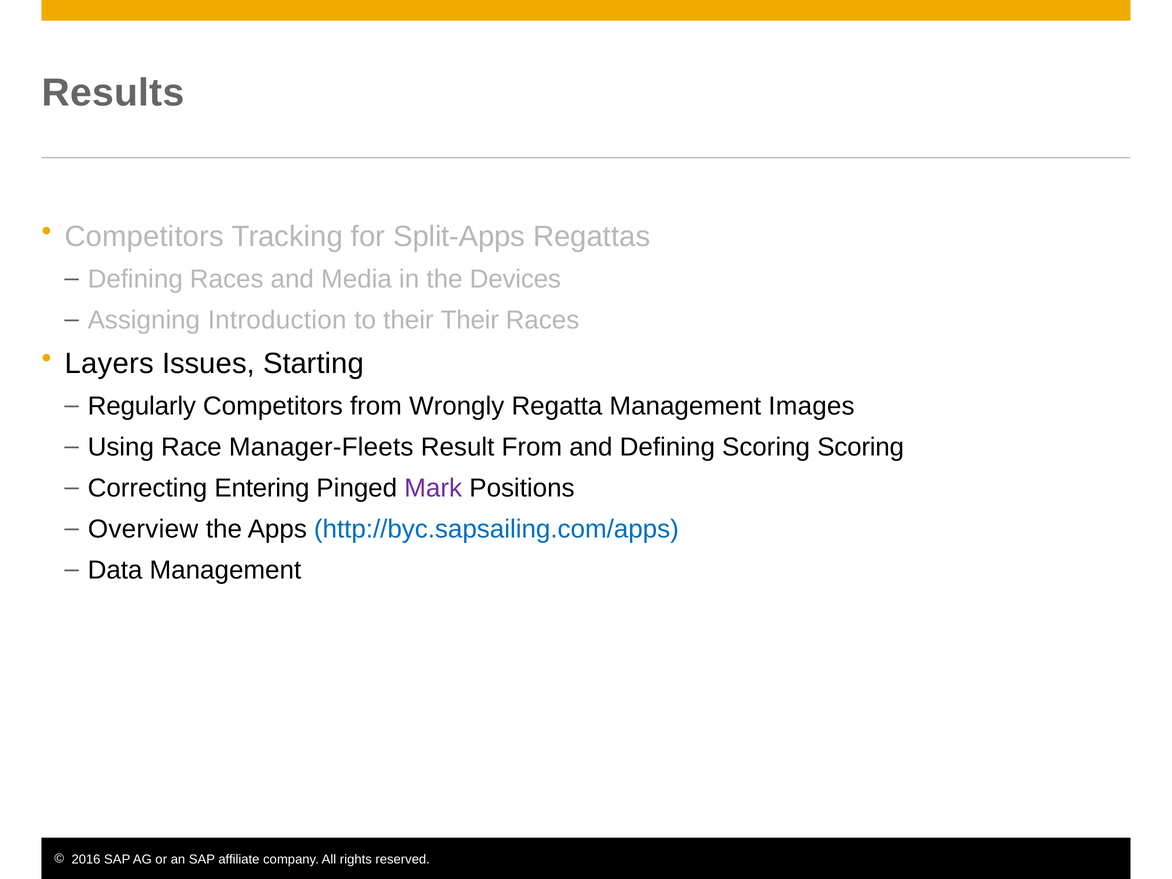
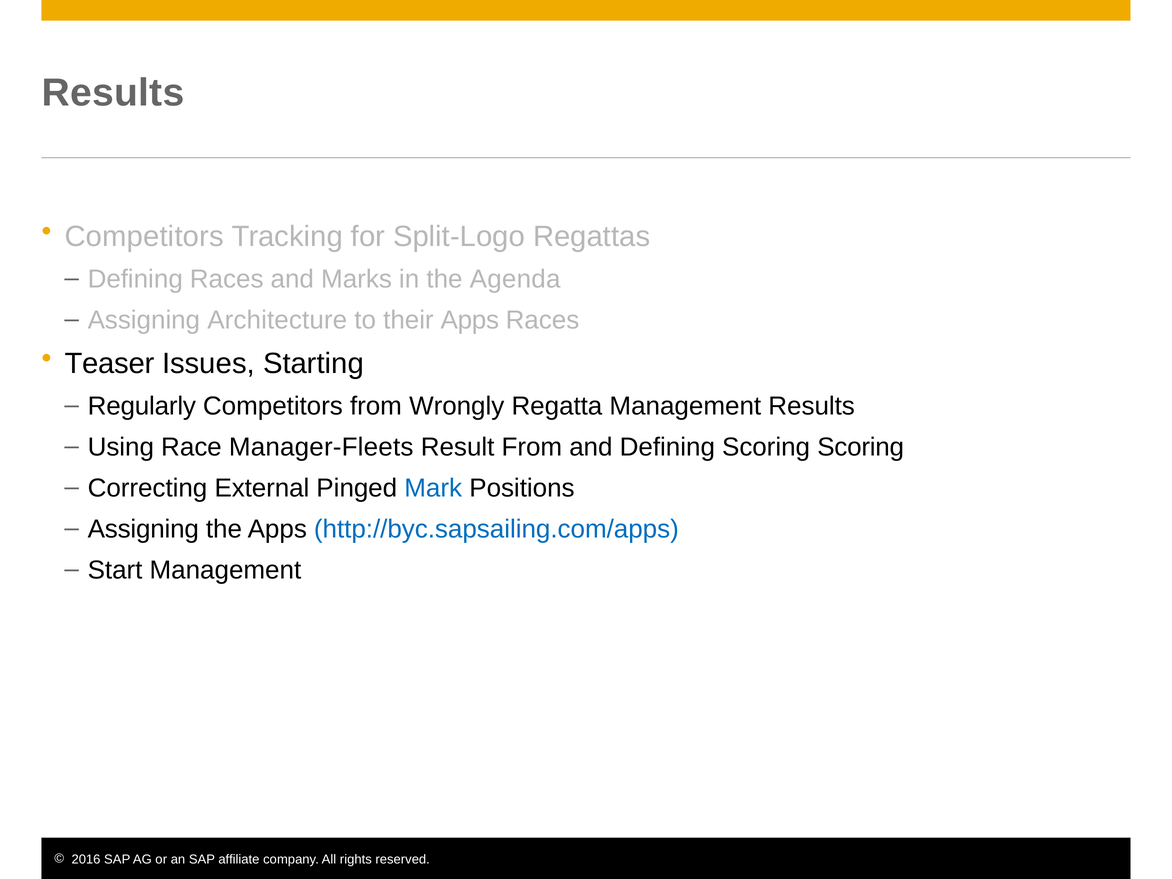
Split-Apps: Split-Apps -> Split-Logo
Media: Media -> Marks
Devices: Devices -> Agenda
Introduction: Introduction -> Architecture
their Their: Their -> Apps
Layers: Layers -> Teaser
Management Images: Images -> Results
Entering: Entering -> External
Mark colour: purple -> blue
Overview at (143, 529): Overview -> Assigning
Data: Data -> Start
